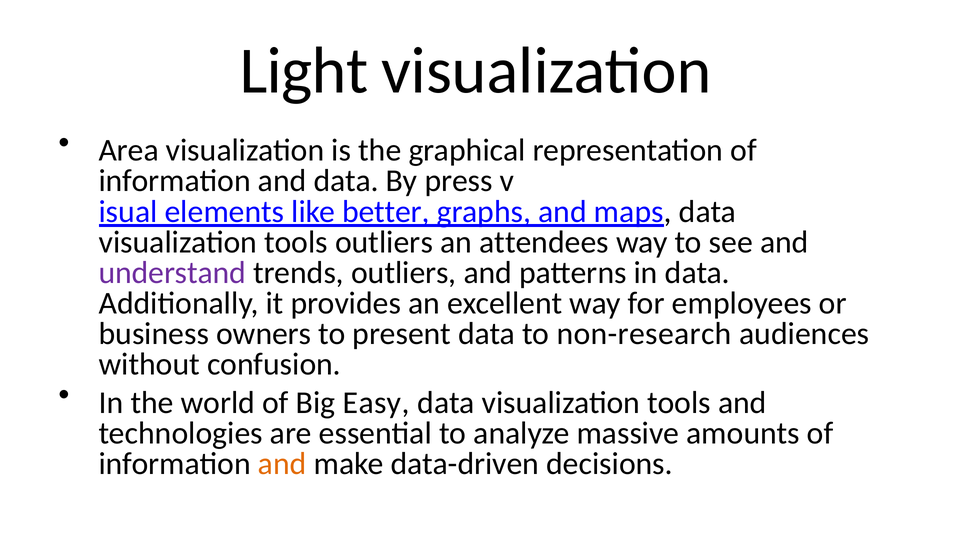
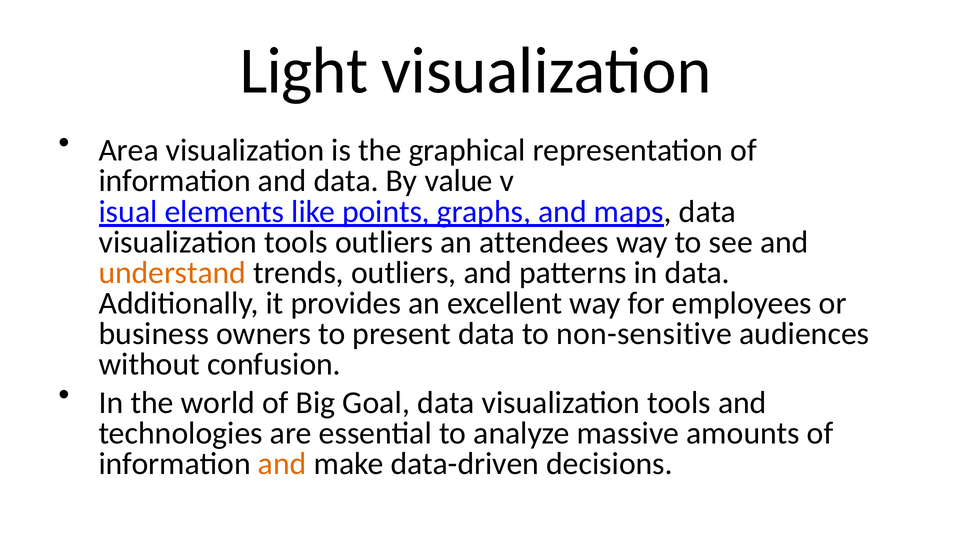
press: press -> value
better: better -> points
understand colour: purple -> orange
non-research: non-research -> non-sensitive
Easy: Easy -> Goal
